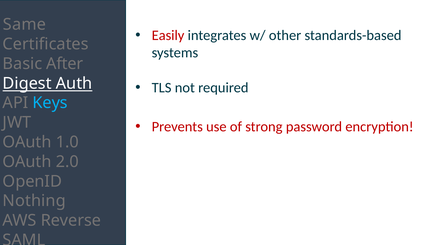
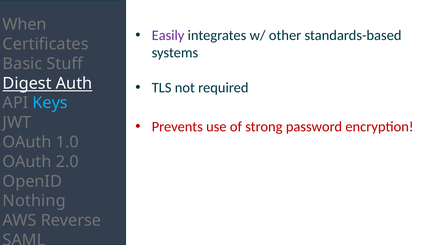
Same: Same -> When
Easily colour: red -> purple
After: After -> Stuff
